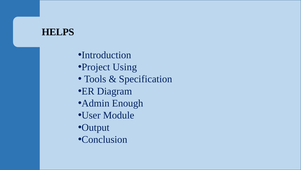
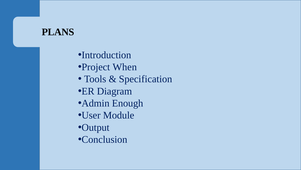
HELPS: HELPS -> PLANS
Using: Using -> When
